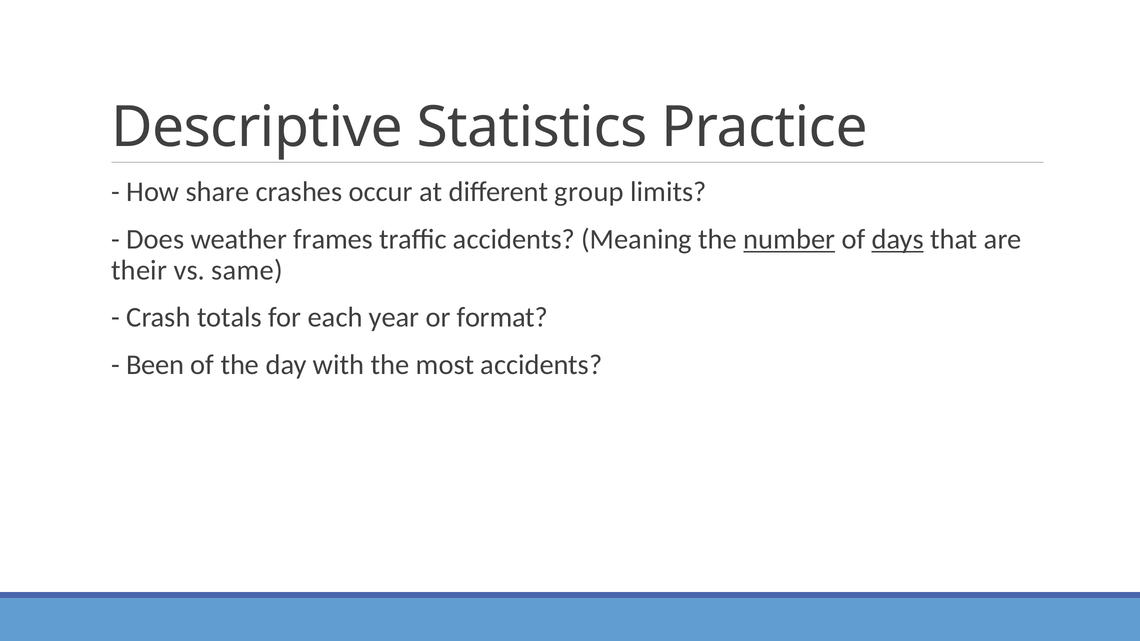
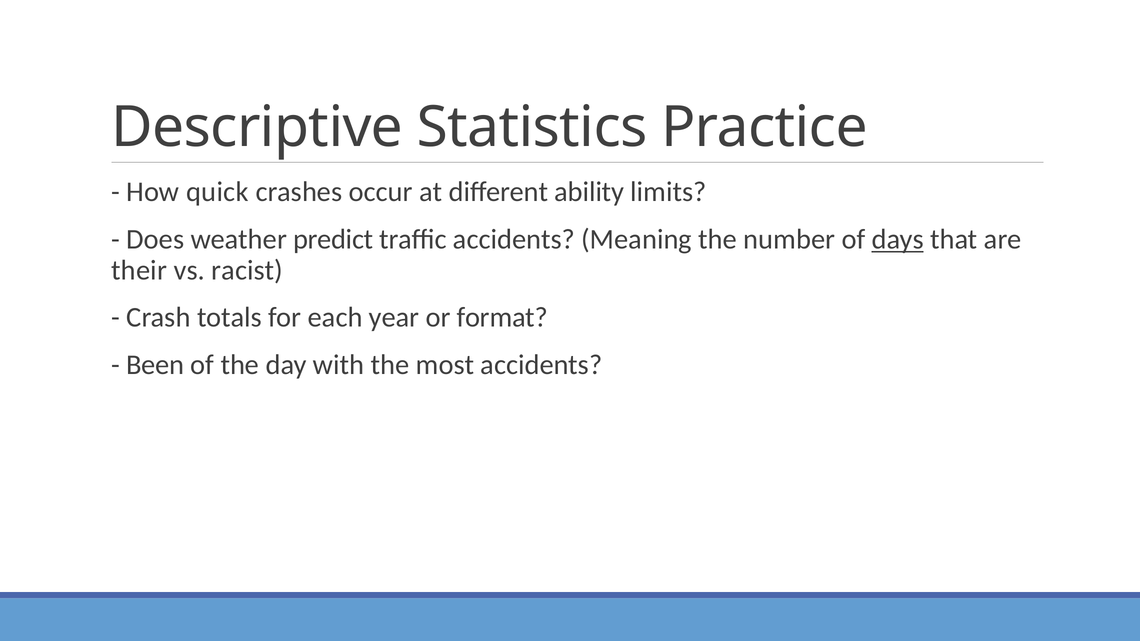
share: share -> quick
group: group -> ability
frames: frames -> predict
number underline: present -> none
same: same -> racist
